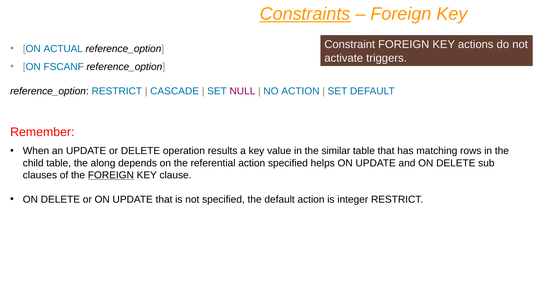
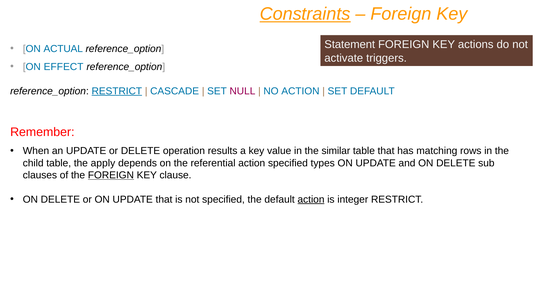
Constraint: Constraint -> Statement
FSCANF: FSCANF -> EFFECT
RESTRICT at (117, 91) underline: none -> present
along: along -> apply
helps: helps -> types
action at (311, 199) underline: none -> present
